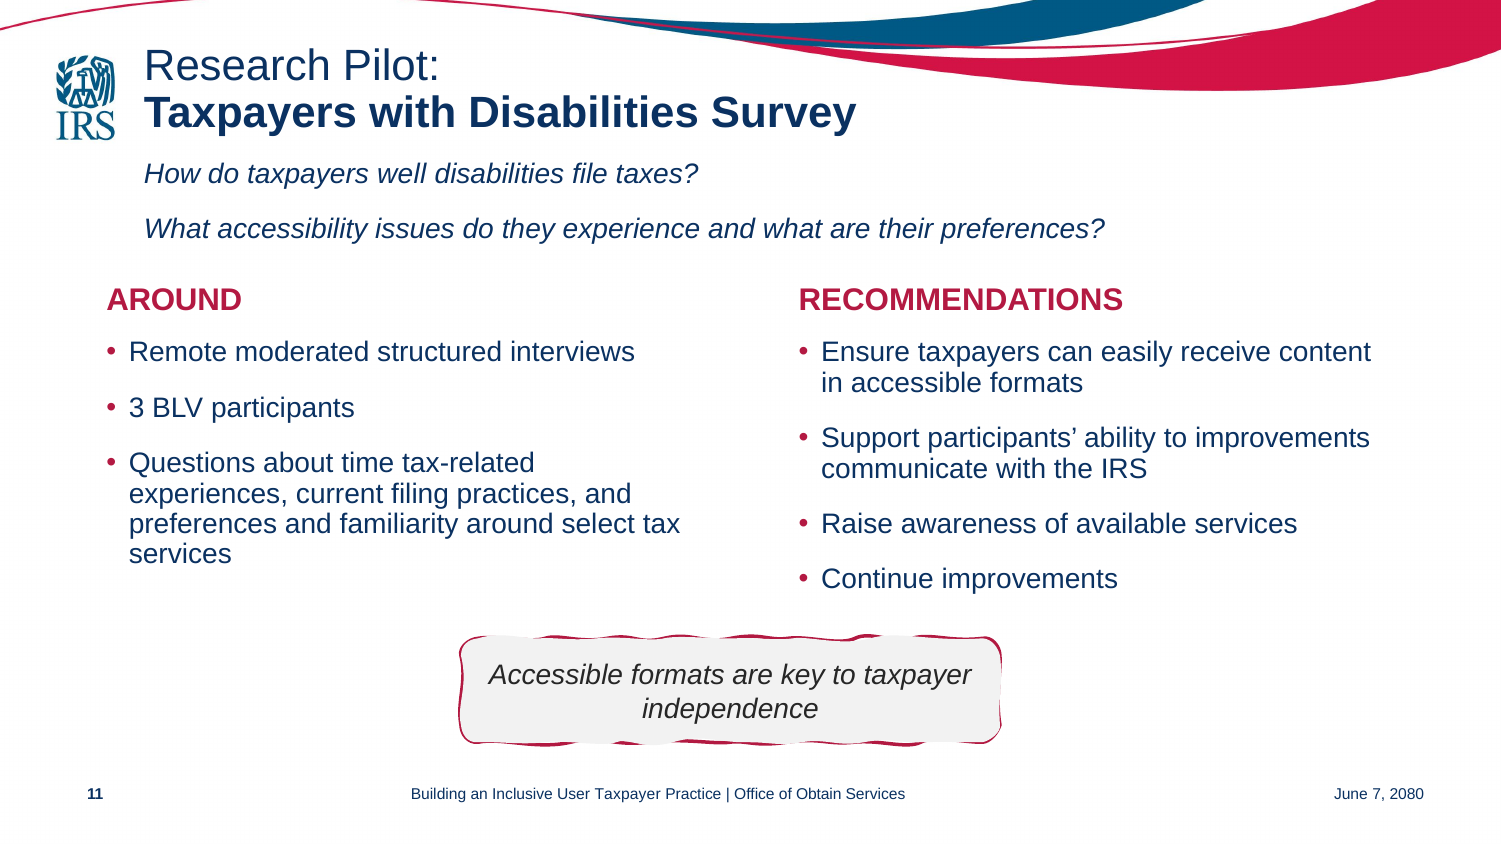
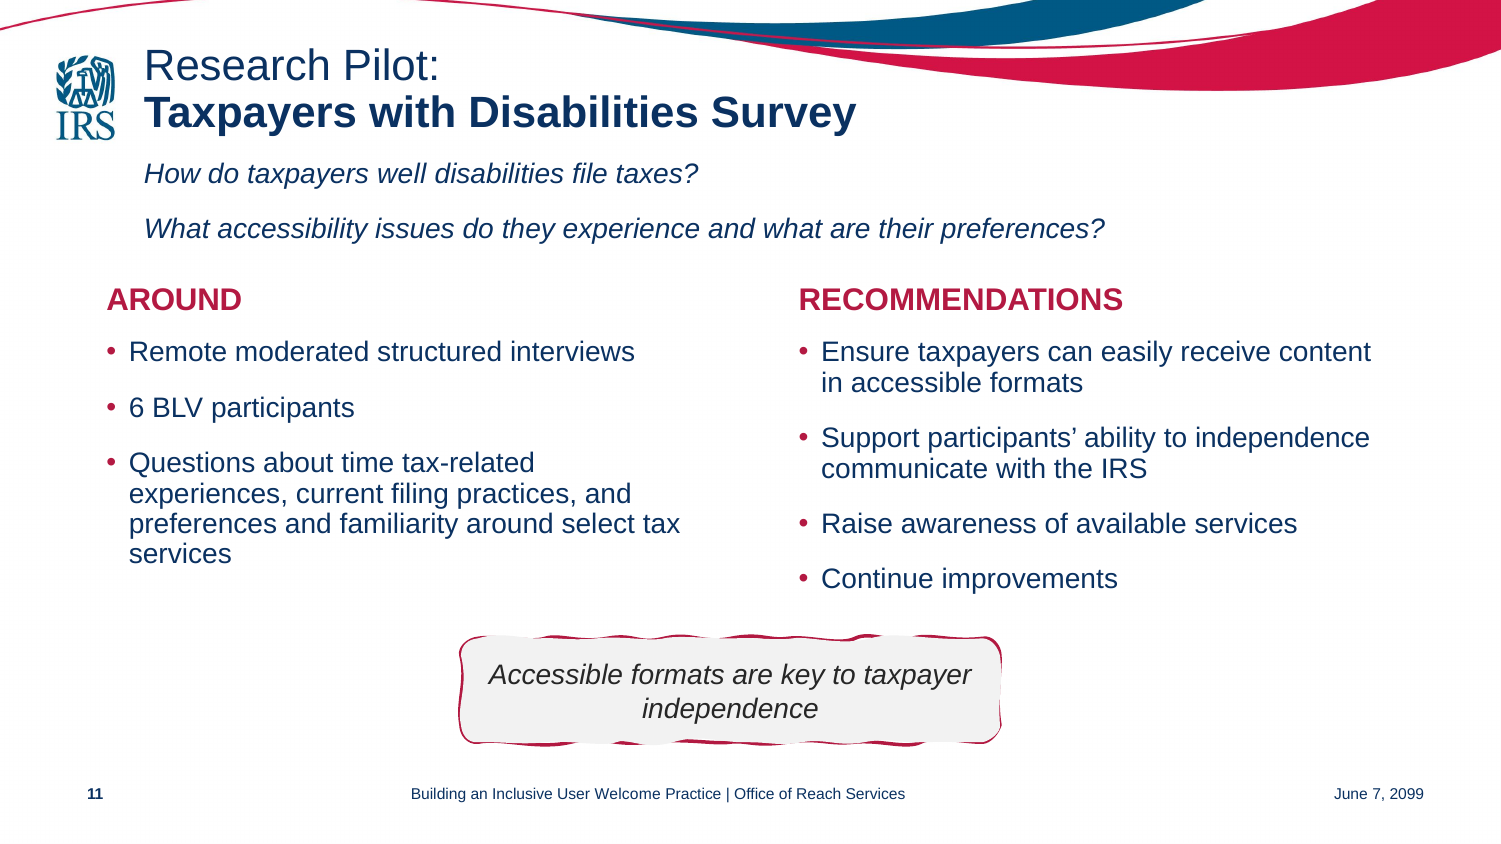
3: 3 -> 6
to improvements: improvements -> independence
User Taxpayer: Taxpayer -> Welcome
Obtain: Obtain -> Reach
2080: 2080 -> 2099
